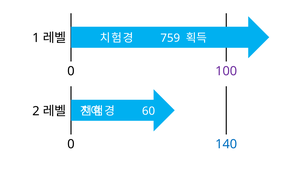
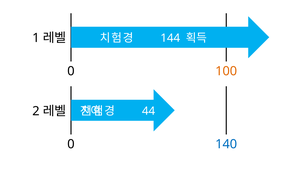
759: 759 -> 144
100 colour: purple -> orange
60: 60 -> 44
